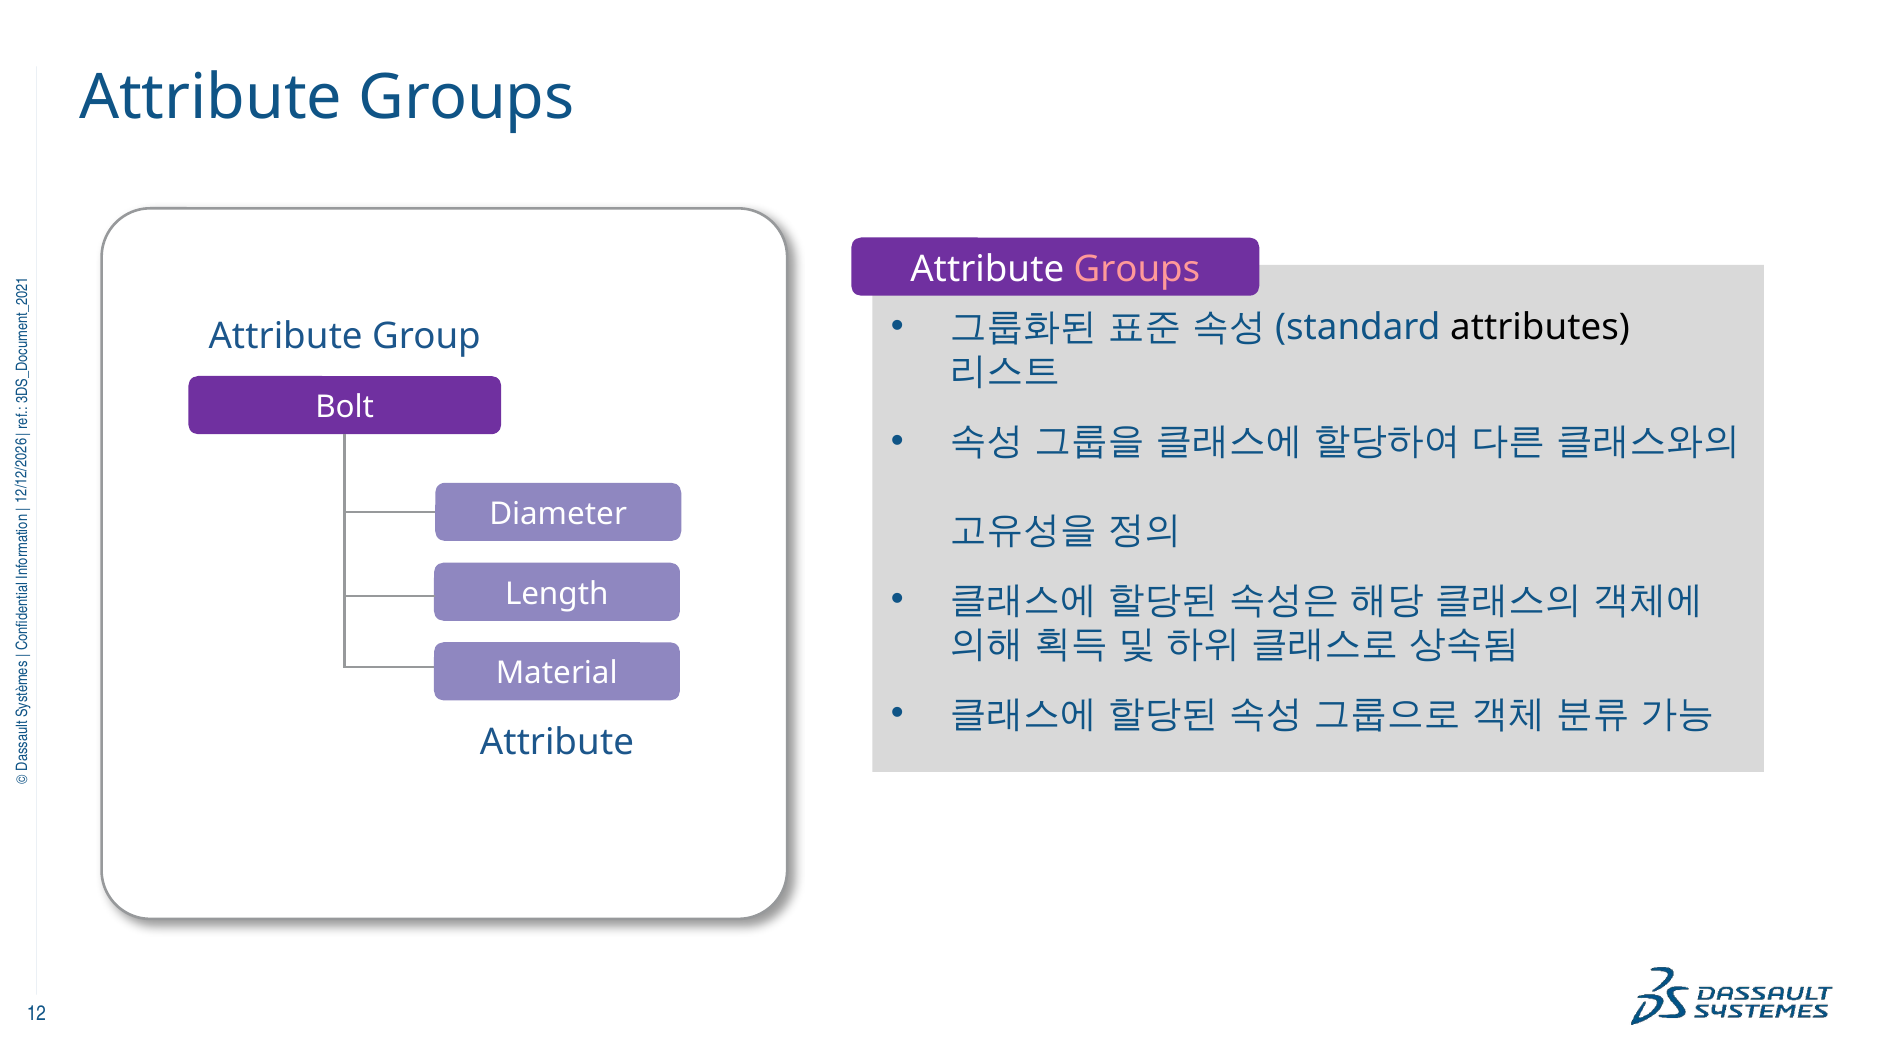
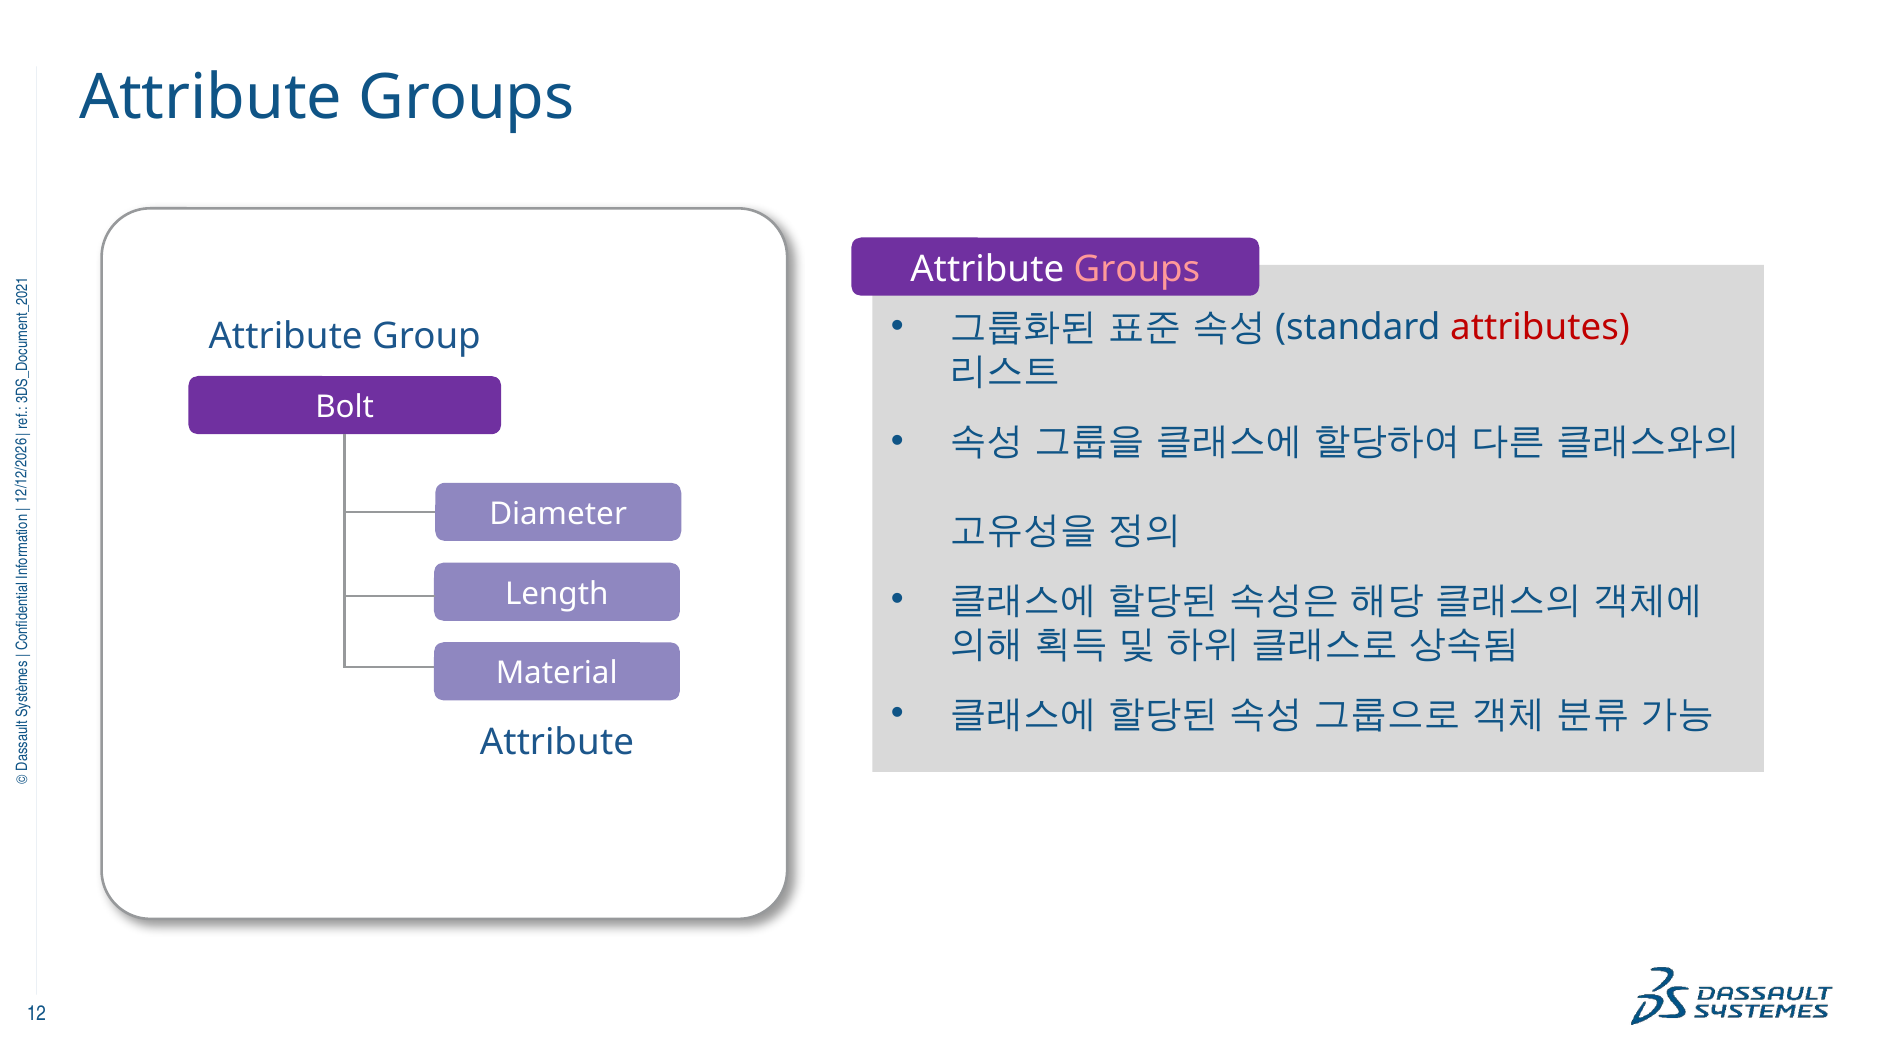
attributes colour: black -> red
